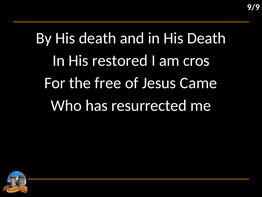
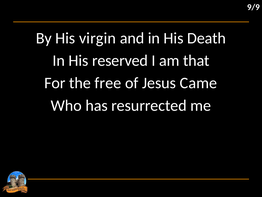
By His death: death -> virgin
restored: restored -> reserved
cros: cros -> that
